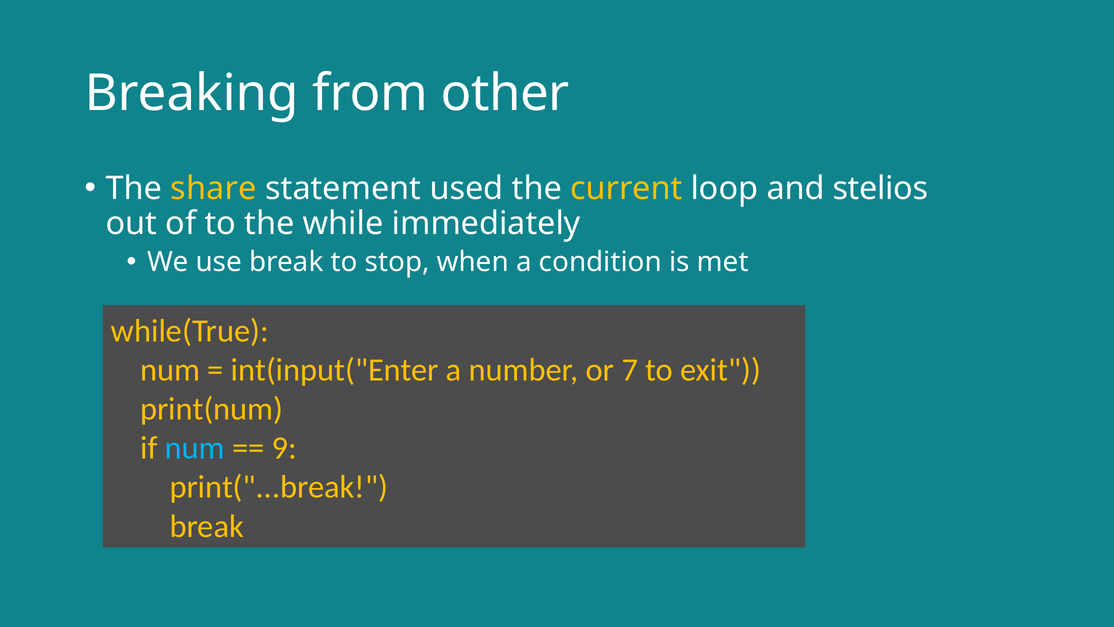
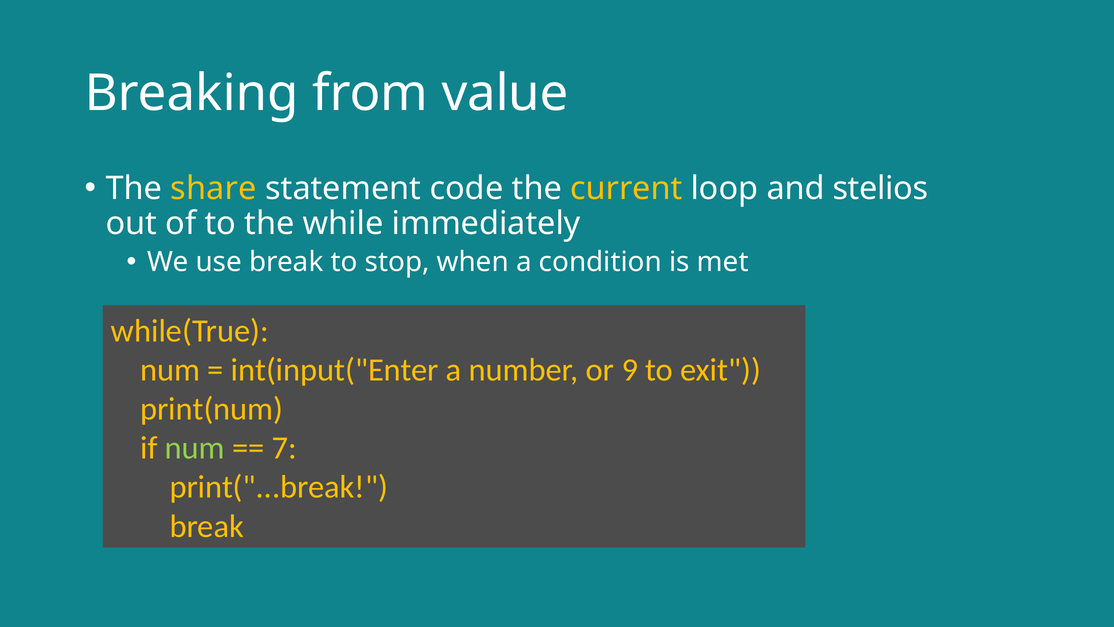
other: other -> value
used: used -> code
7: 7 -> 9
num at (195, 448) colour: light blue -> light green
9: 9 -> 7
